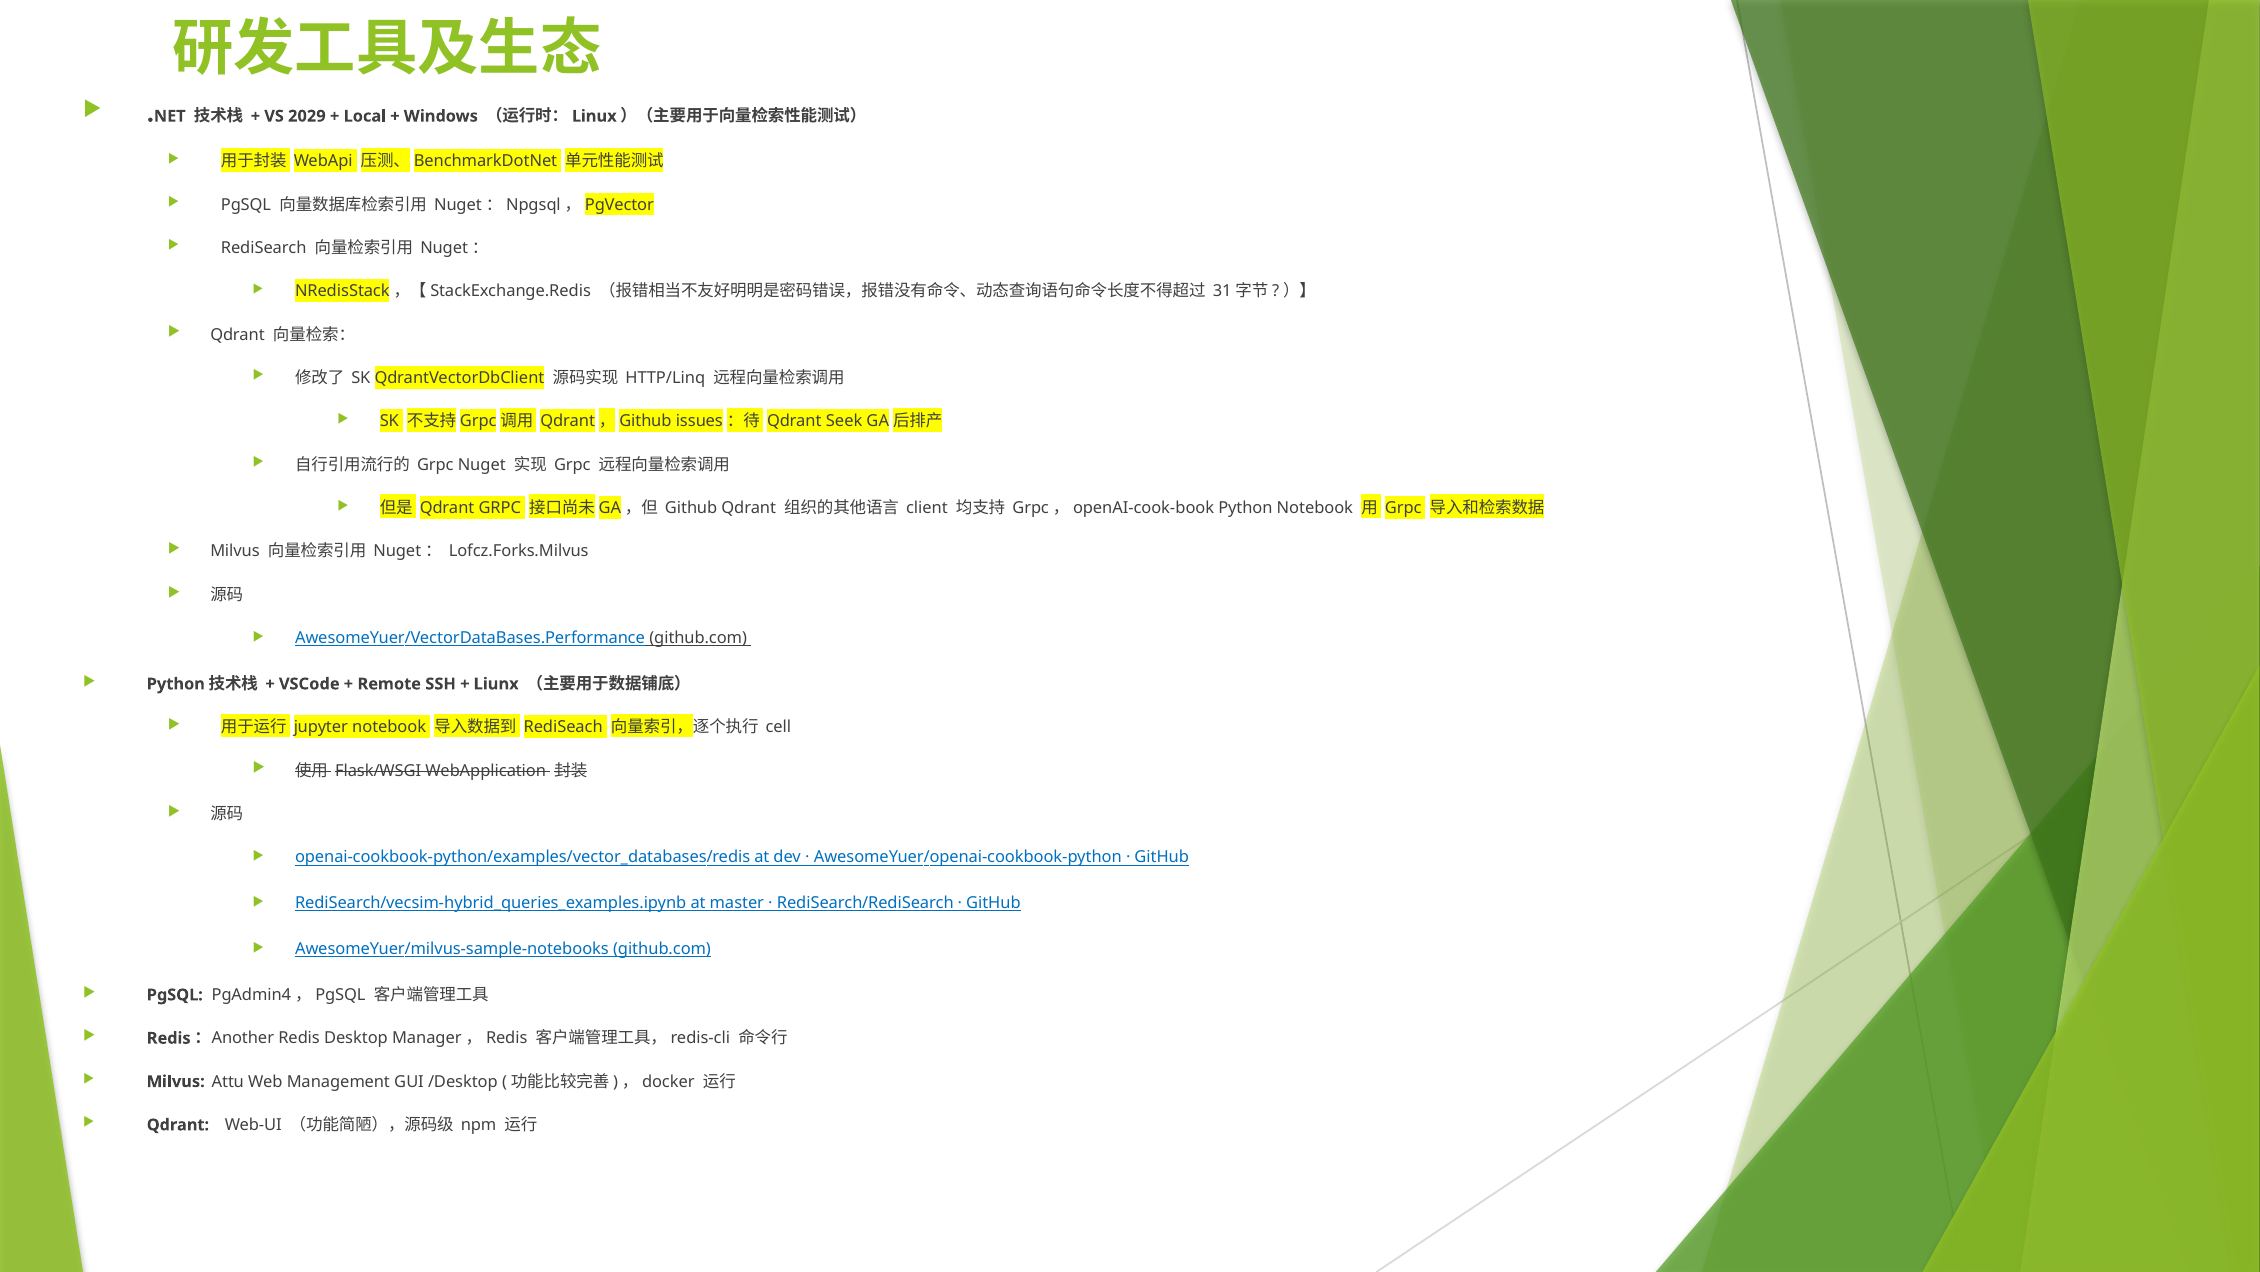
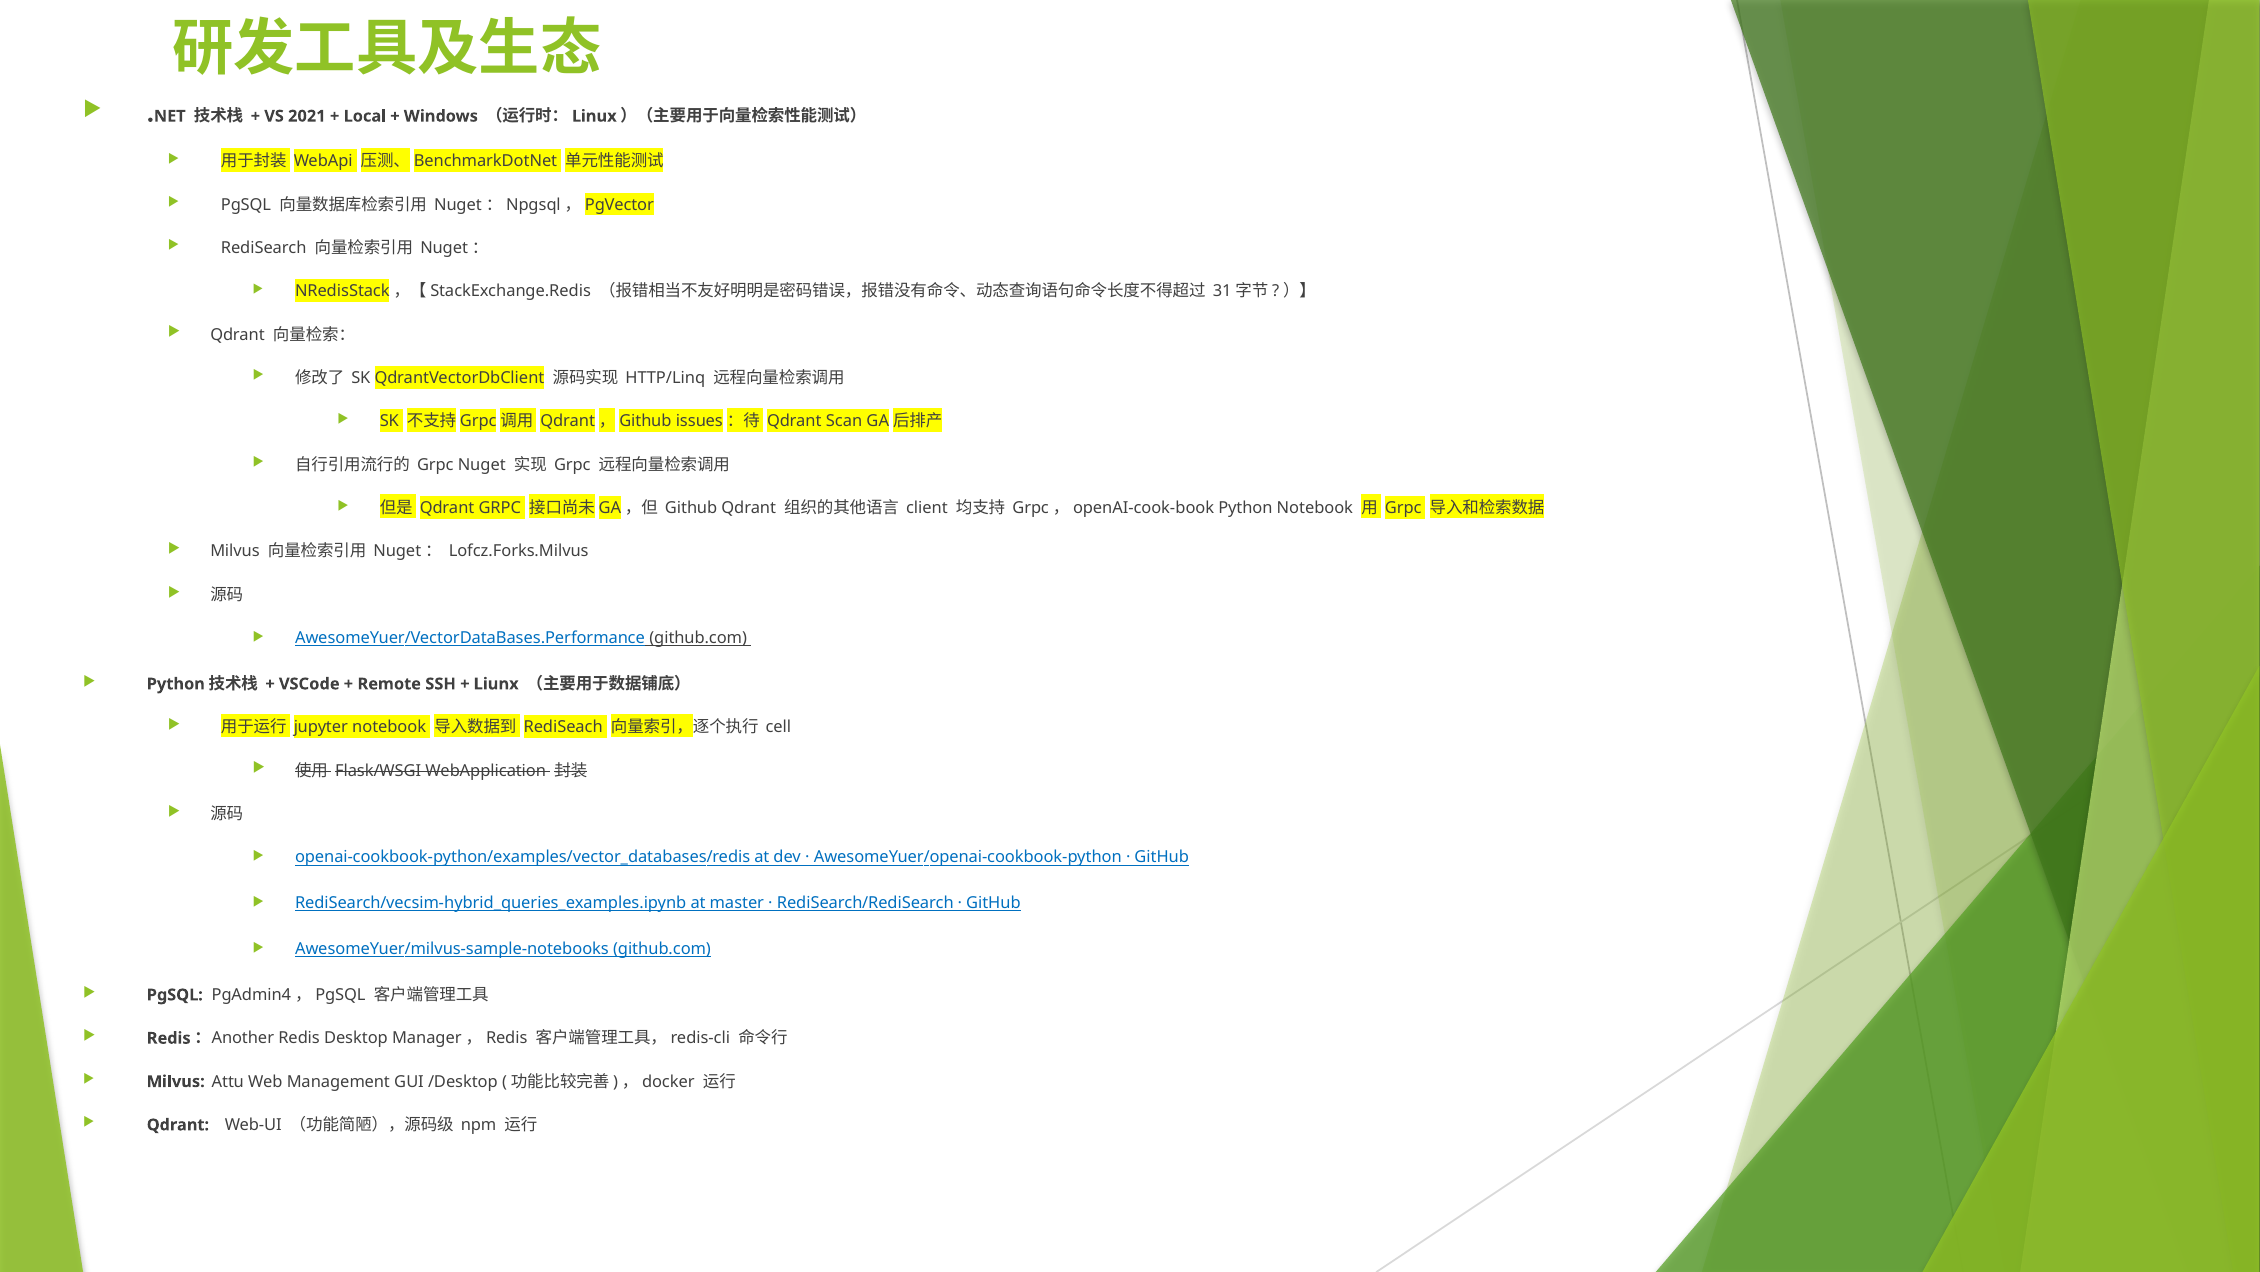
2029: 2029 -> 2021
Seek: Seek -> Scan
